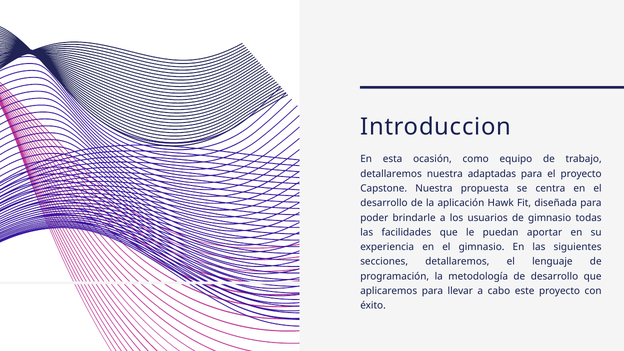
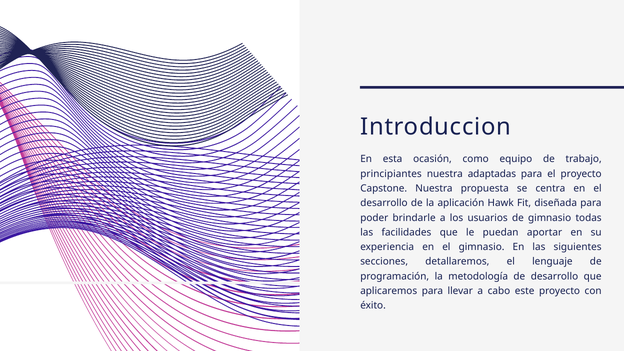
detallaremos at (391, 174): detallaremos -> principiantes
